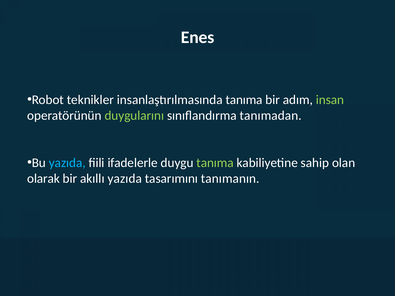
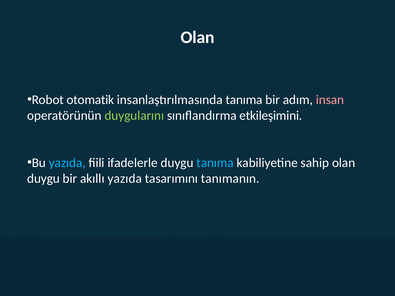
Enes at (198, 37): Enes -> Olan
teknikler: teknikler -> otomatik
insan colour: light green -> pink
tanımadan: tanımadan -> etkileşimini
tanıma at (215, 163) colour: light green -> light blue
olarak at (44, 179): olarak -> duygu
